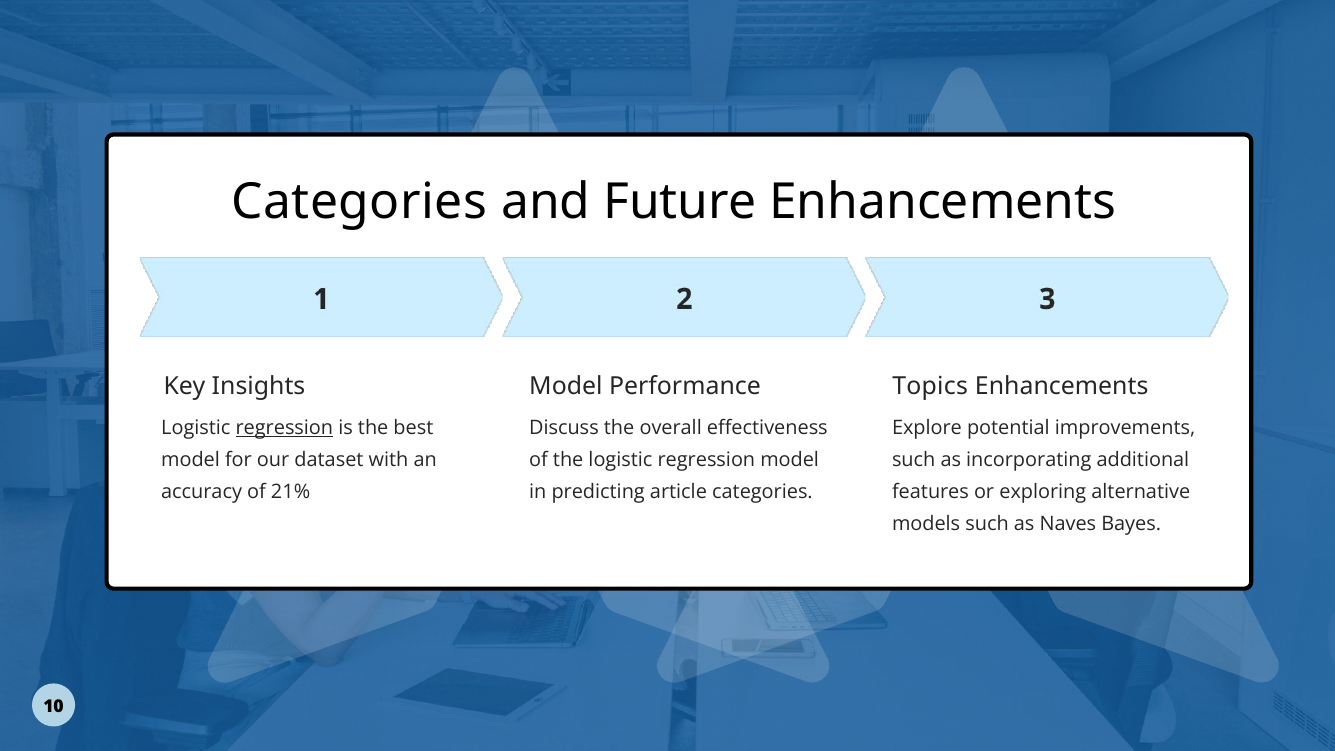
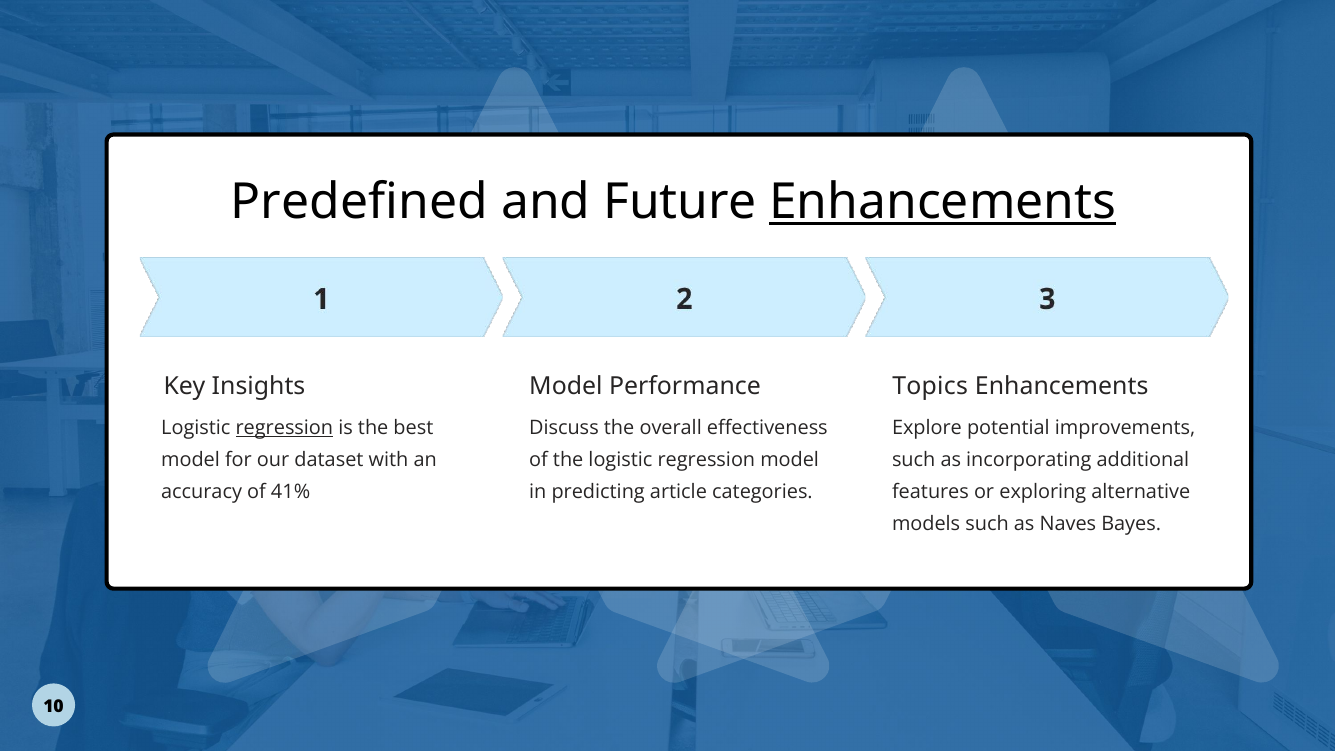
Categories at (359, 202): Categories -> Predefined
Enhancements at (943, 202) underline: none -> present
21%: 21% -> 41%
